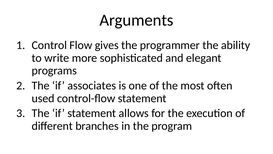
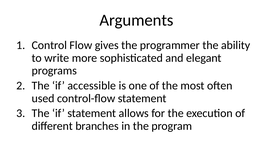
associates: associates -> accessible
